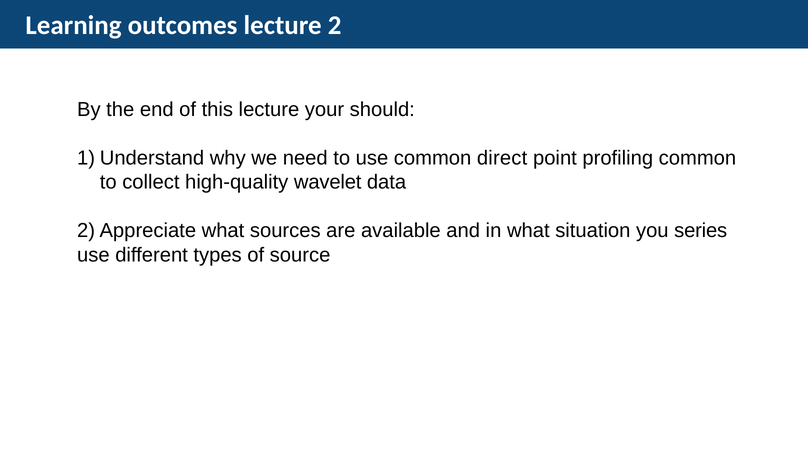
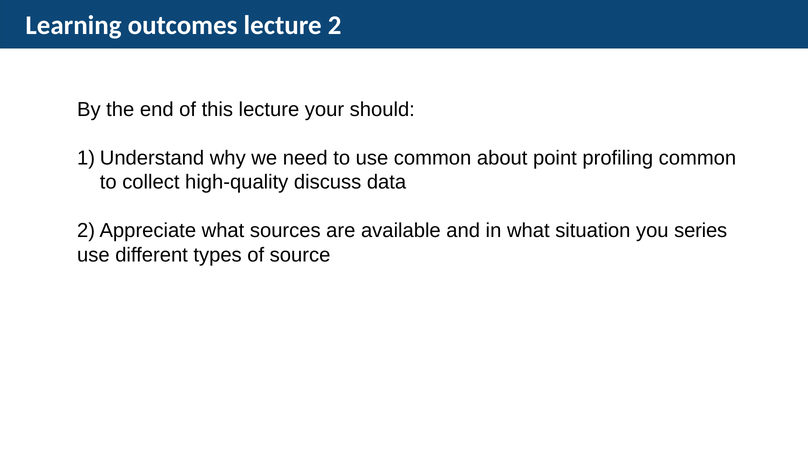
direct: direct -> about
wavelet: wavelet -> discuss
